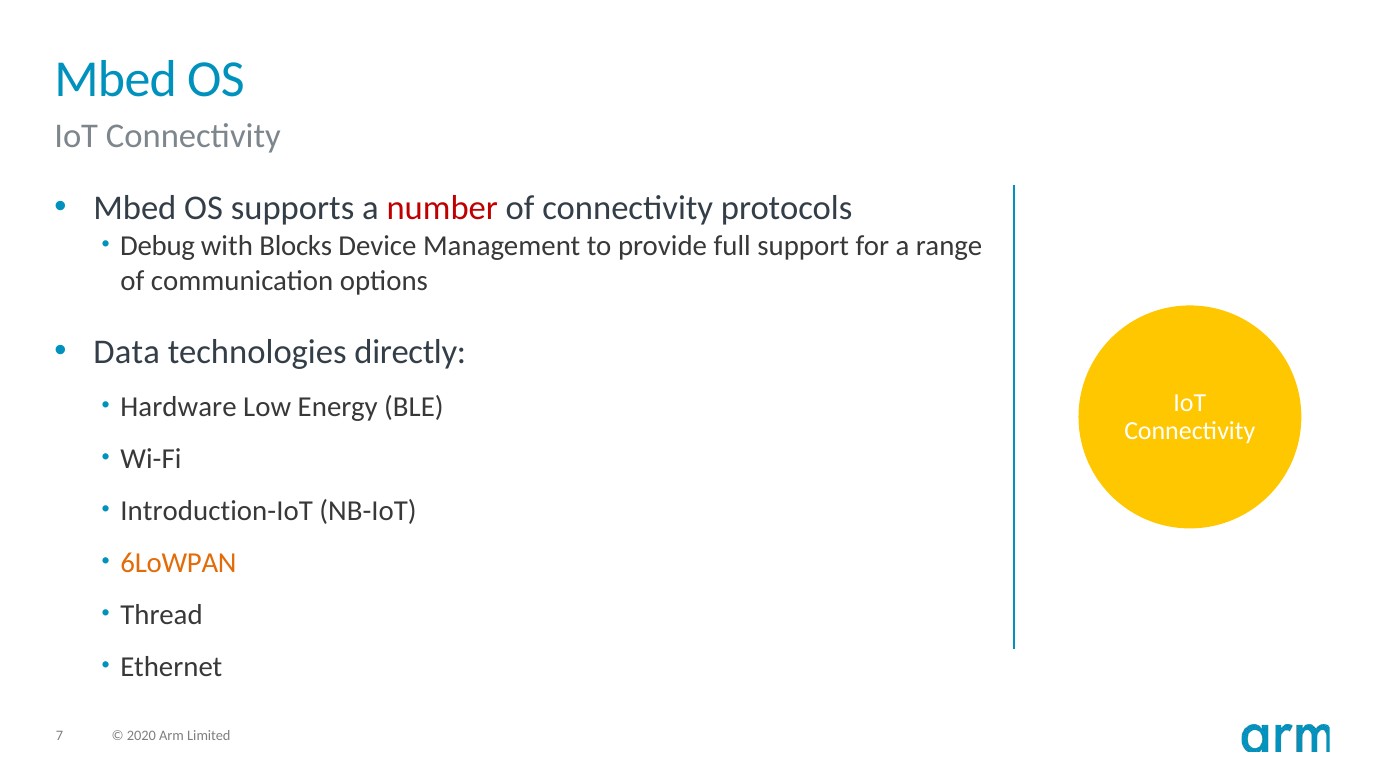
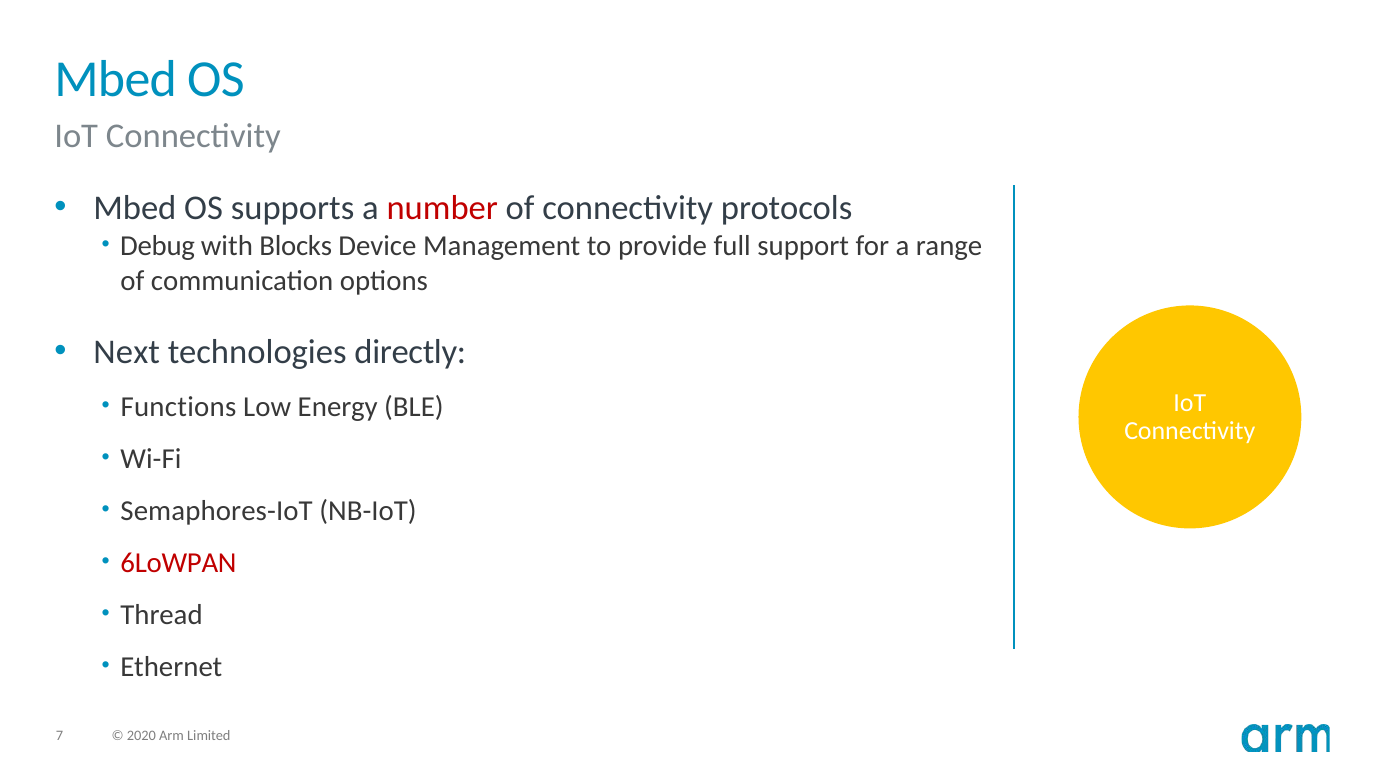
Data: Data -> Next
Hardware: Hardware -> Functions
Introduction-IoT: Introduction-IoT -> Semaphores-IoT
6LoWPAN colour: orange -> red
